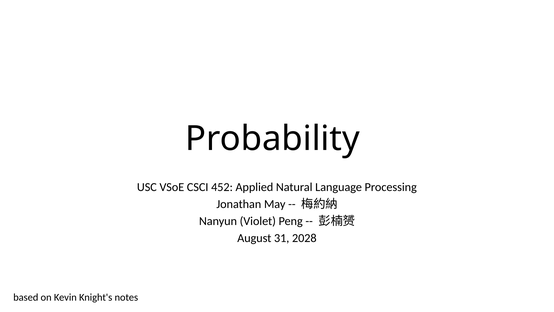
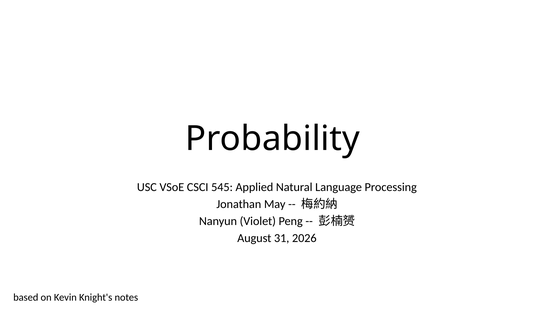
452: 452 -> 545
2028: 2028 -> 2026
